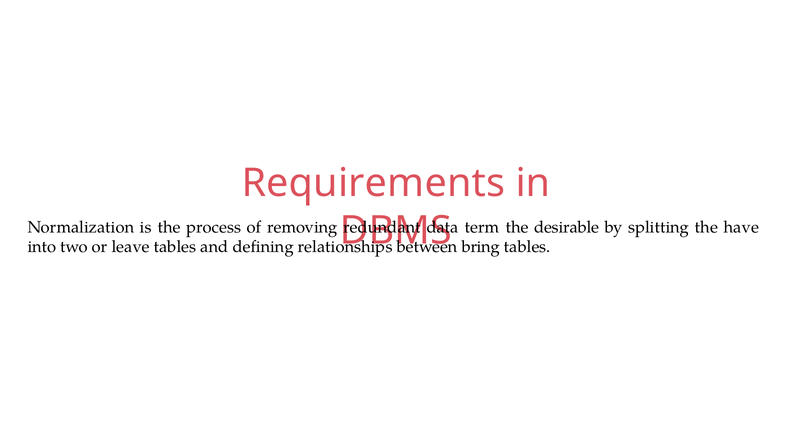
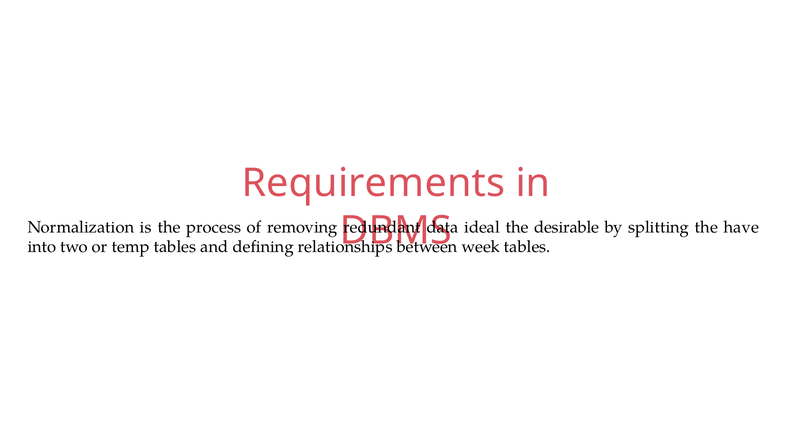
term: term -> ideal
leave: leave -> temp
bring: bring -> week
